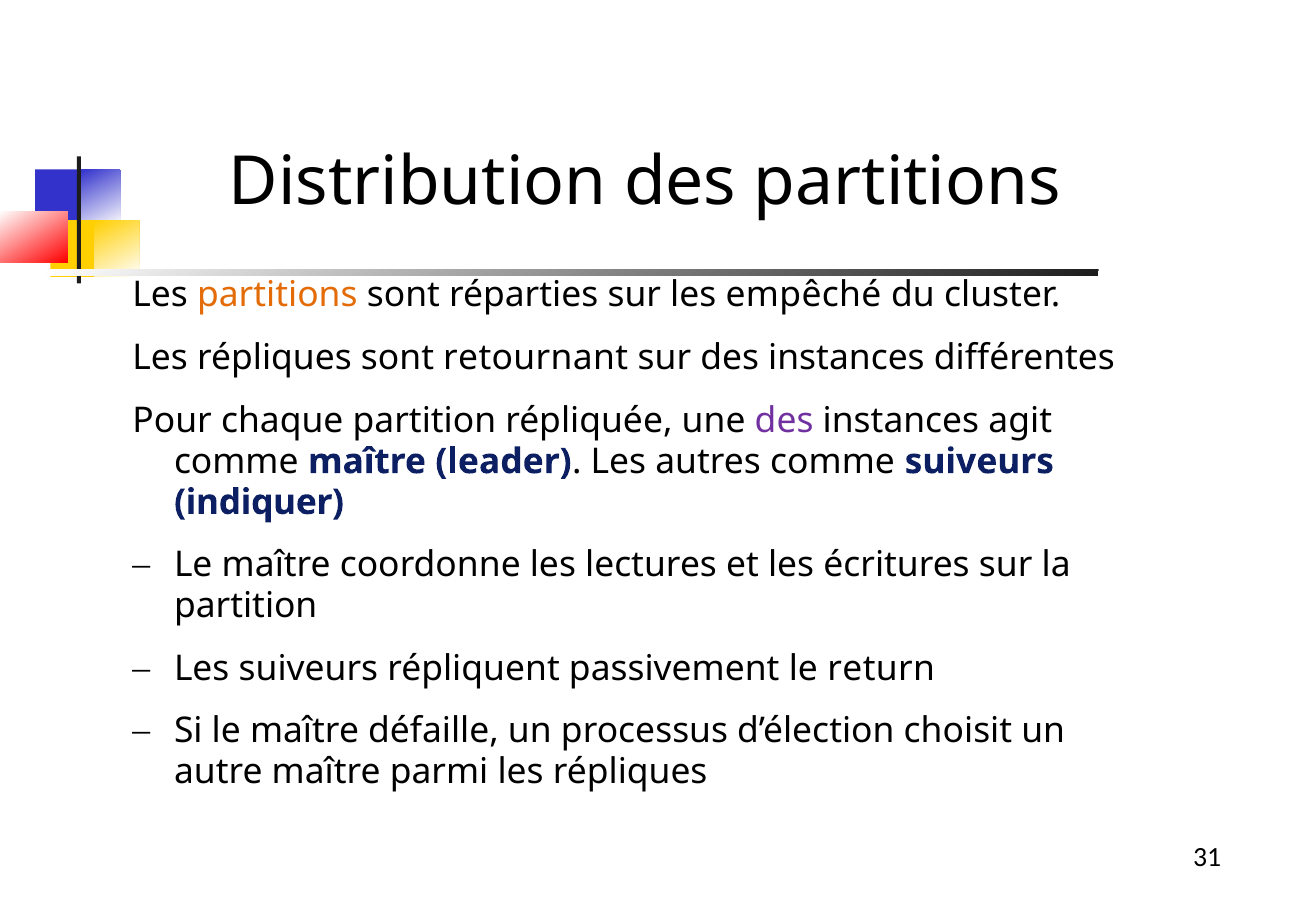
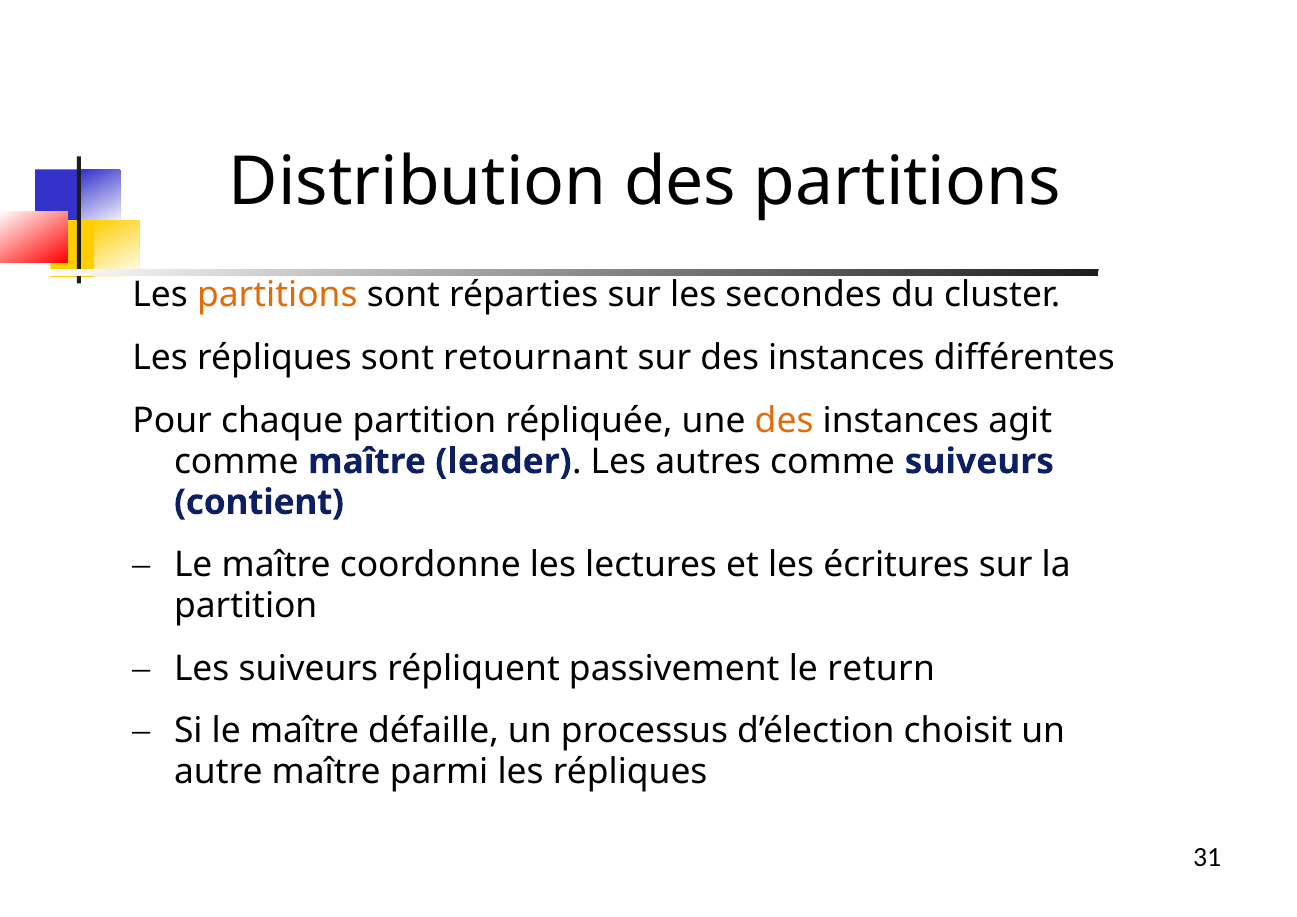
empêché: empêché -> secondes
des at (784, 421) colour: purple -> orange
indiquer: indiquer -> contient
